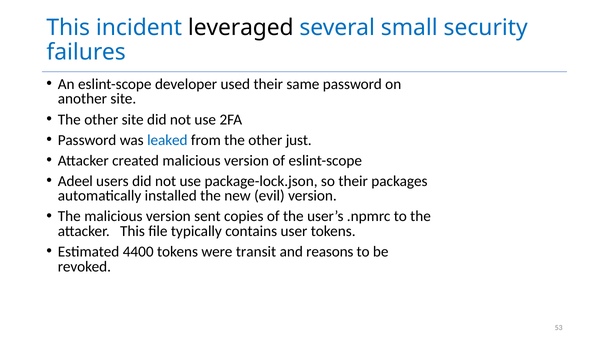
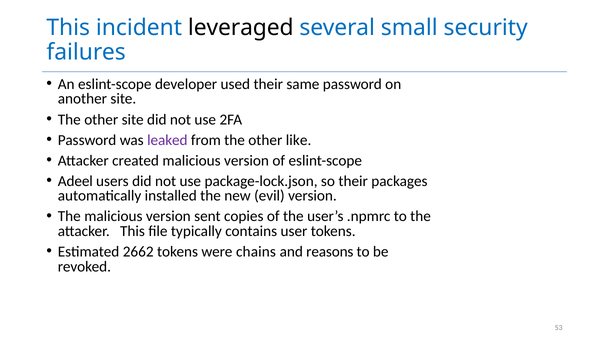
leaked colour: blue -> purple
just: just -> like
4400: 4400 -> 2662
transit: transit -> chains
